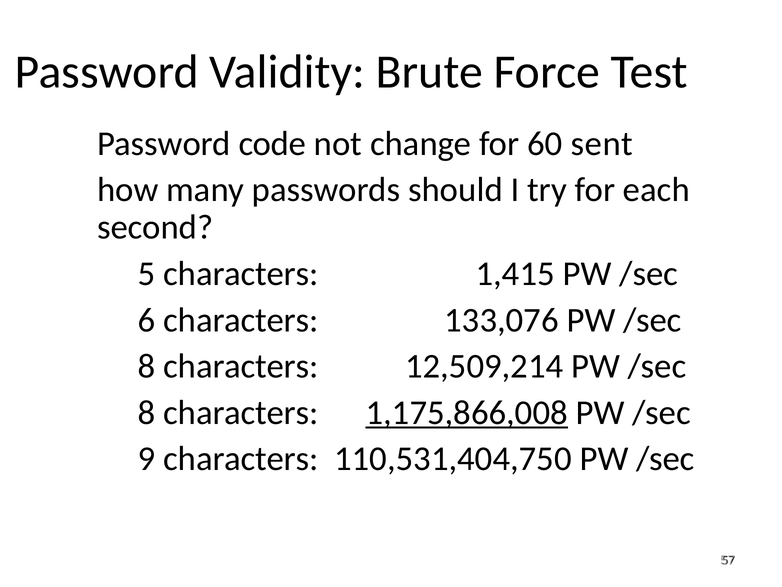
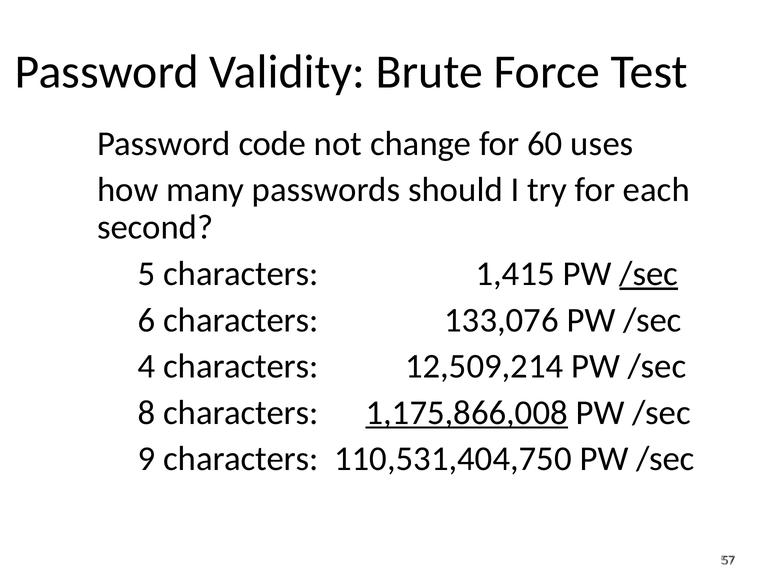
sent: sent -> uses
/sec at (649, 274) underline: none -> present
8 at (147, 366): 8 -> 4
